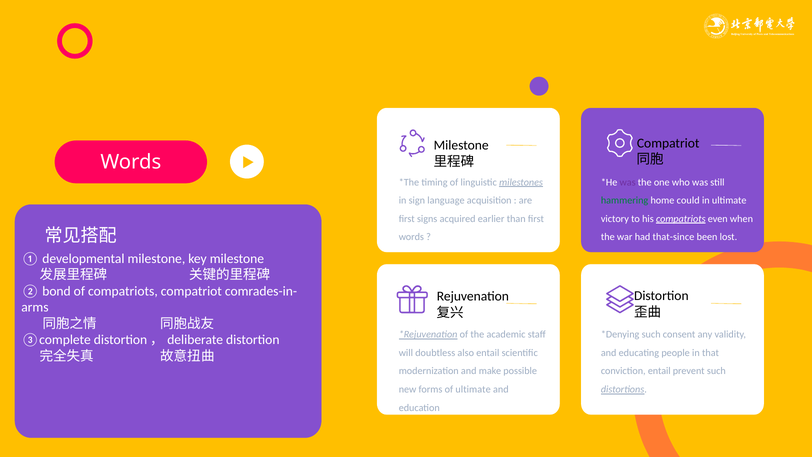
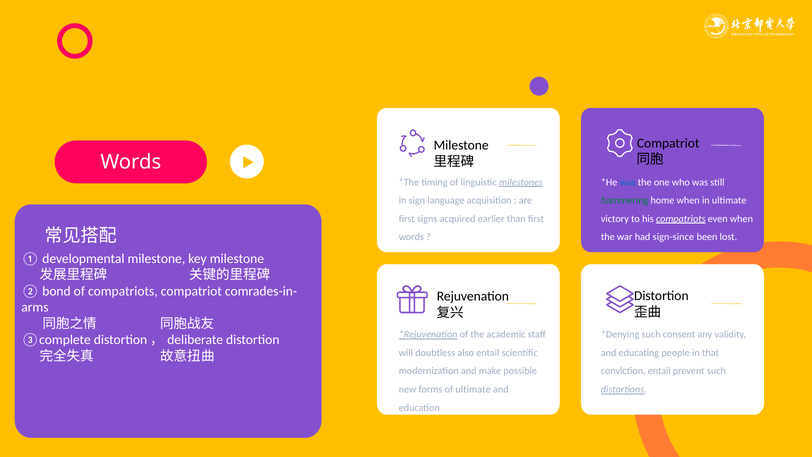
was at (628, 182) colour: purple -> blue
home could: could -> when
that-since: that-since -> sign-since
